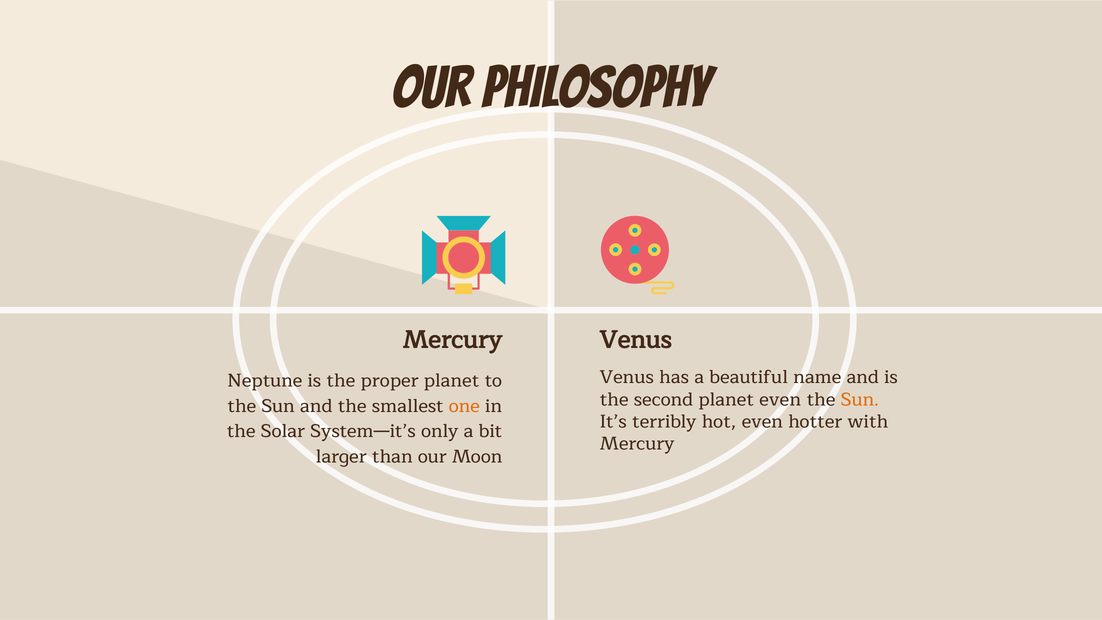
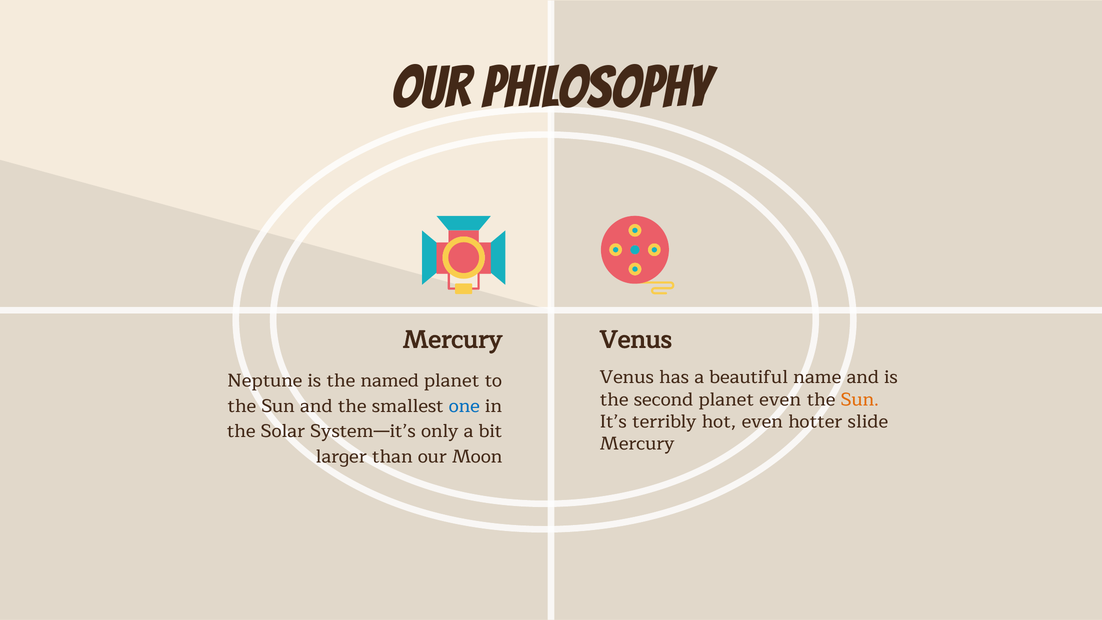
proper: proper -> named
one colour: orange -> blue
with: with -> slide
